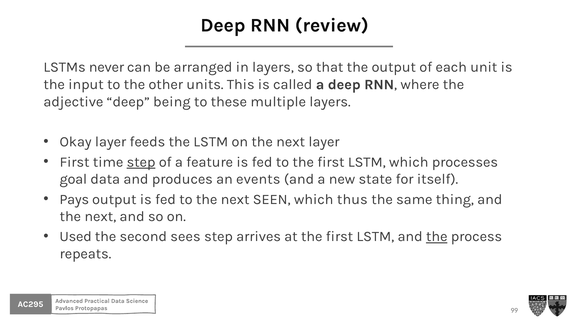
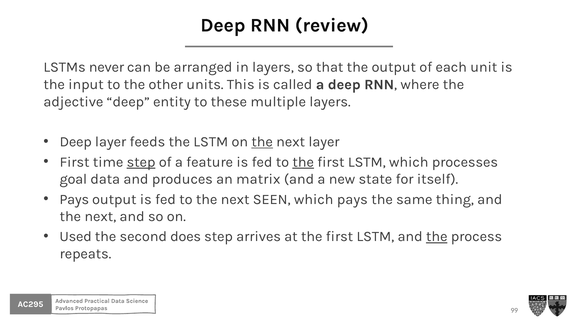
being: being -> entity
Okay at (76, 142): Okay -> Deep
the at (262, 142) underline: none -> present
the at (303, 162) underline: none -> present
events: events -> matrix
which thus: thus -> pays
sees: sees -> does
